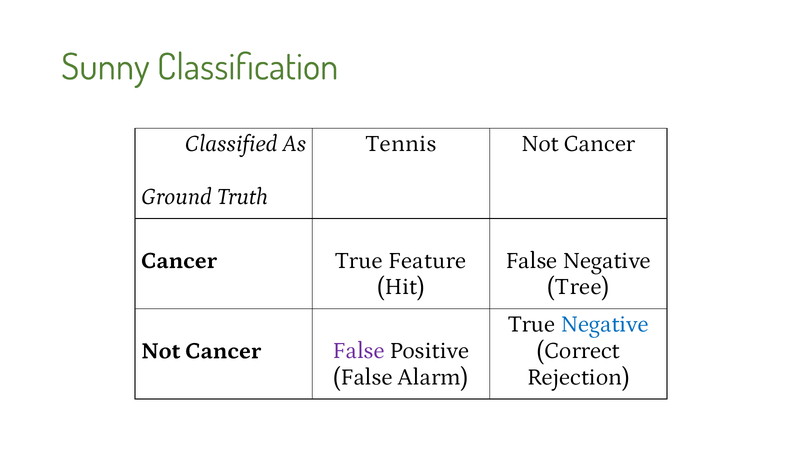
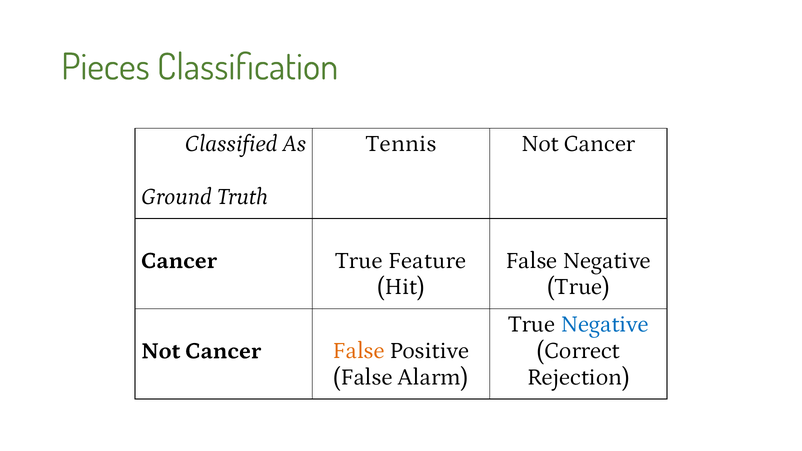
Sunny: Sunny -> Pieces
Tree at (578, 287): Tree -> True
False at (359, 351) colour: purple -> orange
